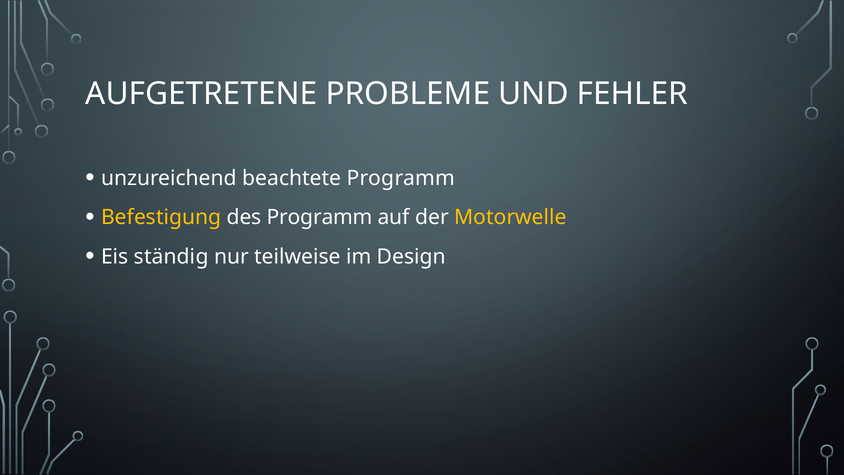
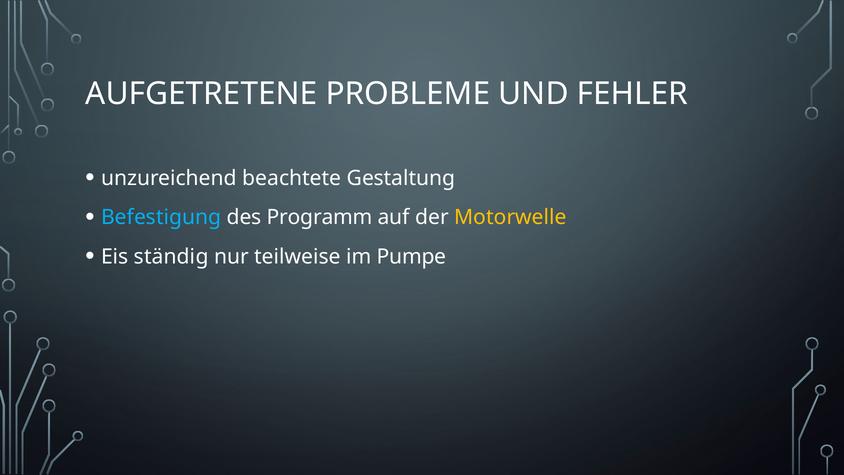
beachtete Programm: Programm -> Gestaltung
Befestigung colour: yellow -> light blue
Design: Design -> Pumpe
